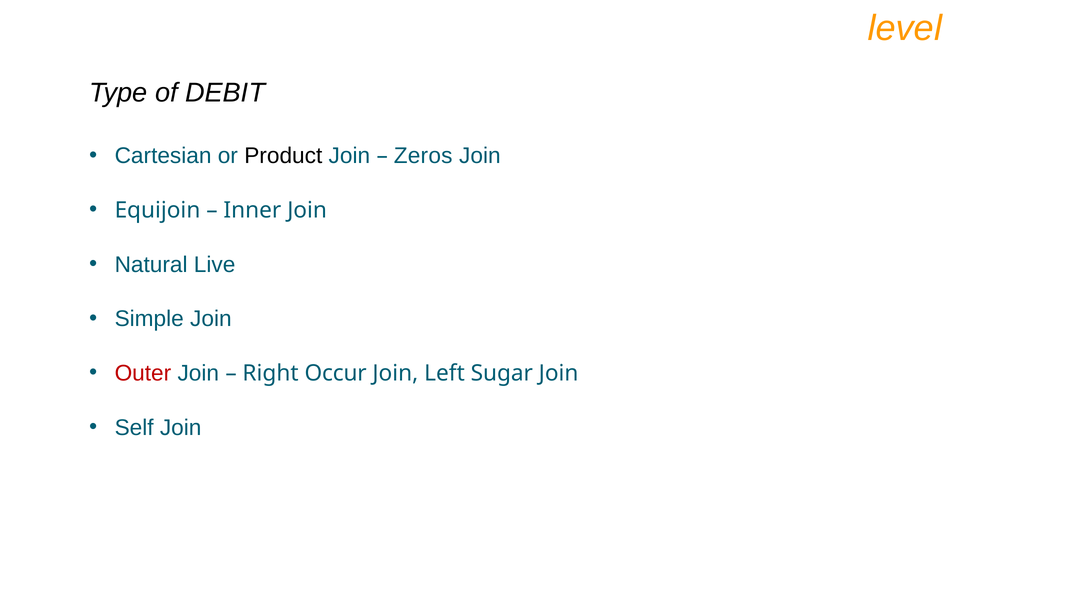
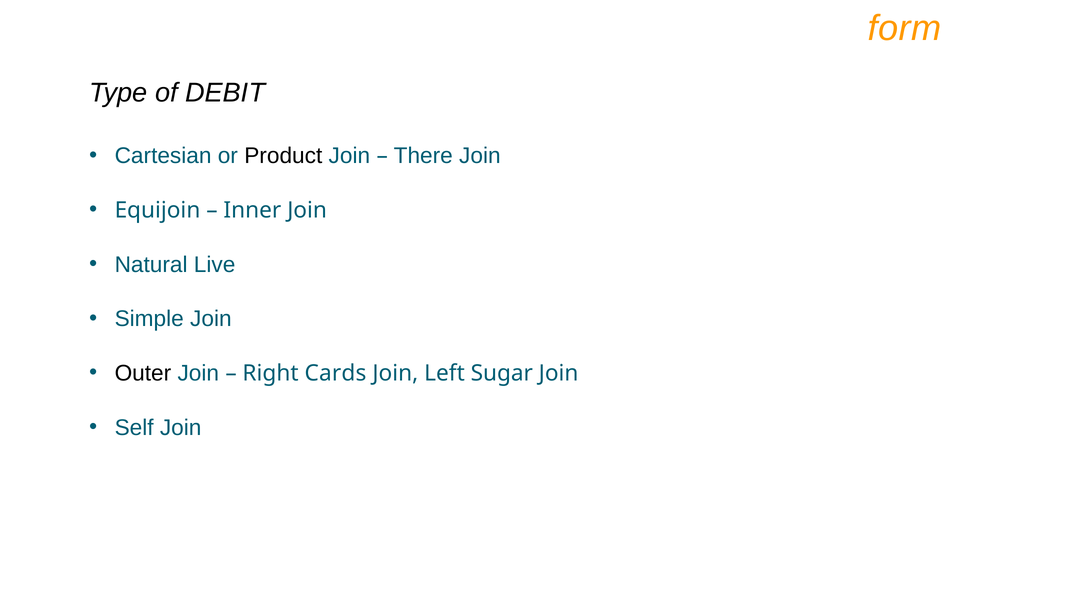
level: level -> form
Zeros: Zeros -> There
Outer colour: red -> black
Occur: Occur -> Cards
